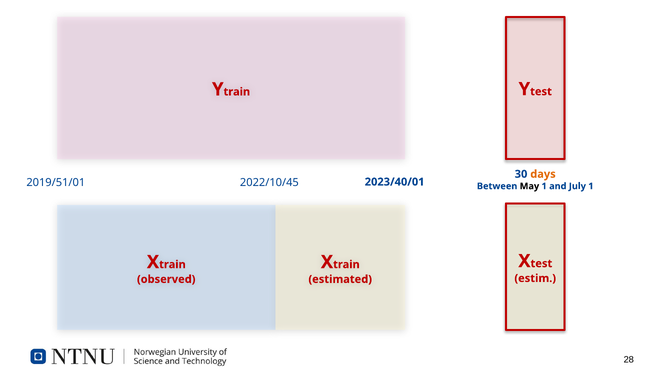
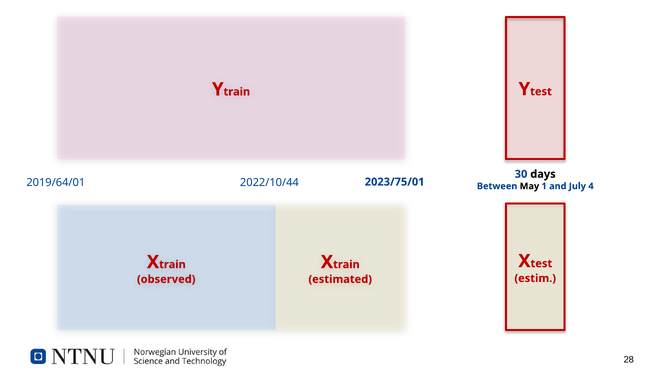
days colour: orange -> black
2022/10/45: 2022/10/45 -> 2022/10/44
2019/51/01: 2019/51/01 -> 2019/64/01
2023/40/01: 2023/40/01 -> 2023/75/01
July 1: 1 -> 4
